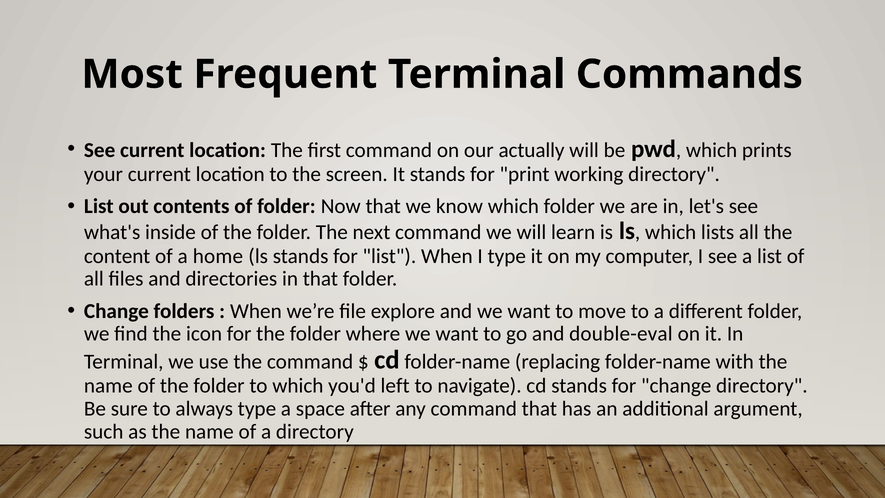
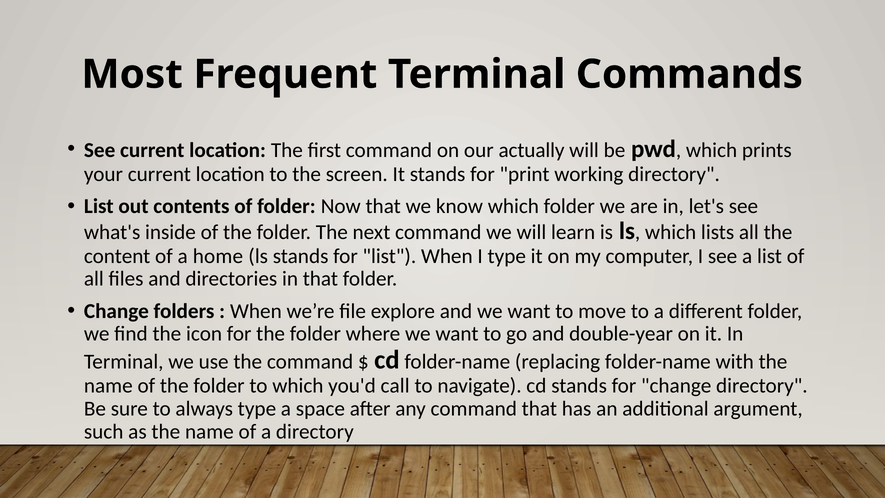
double-eval: double-eval -> double-year
left: left -> call
